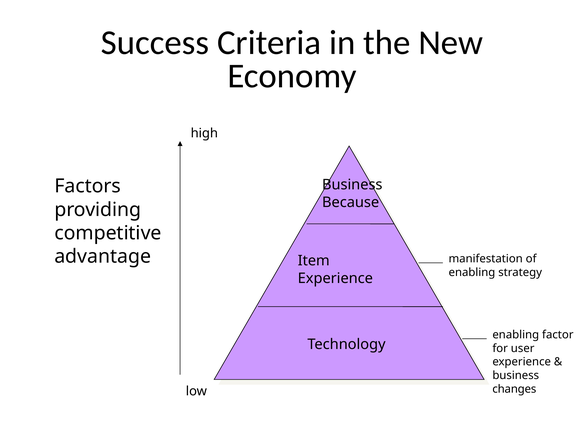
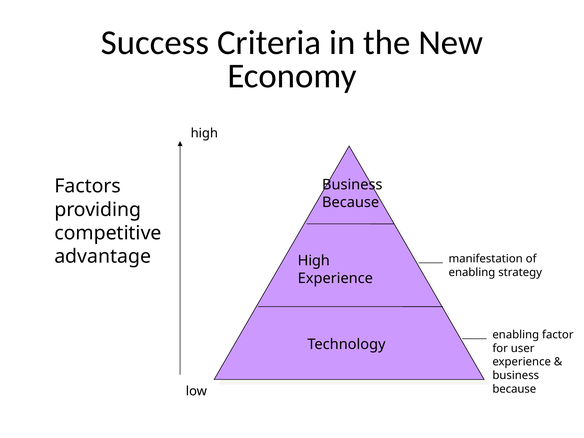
Item at (314, 261): Item -> High
changes at (514, 389): changes -> because
